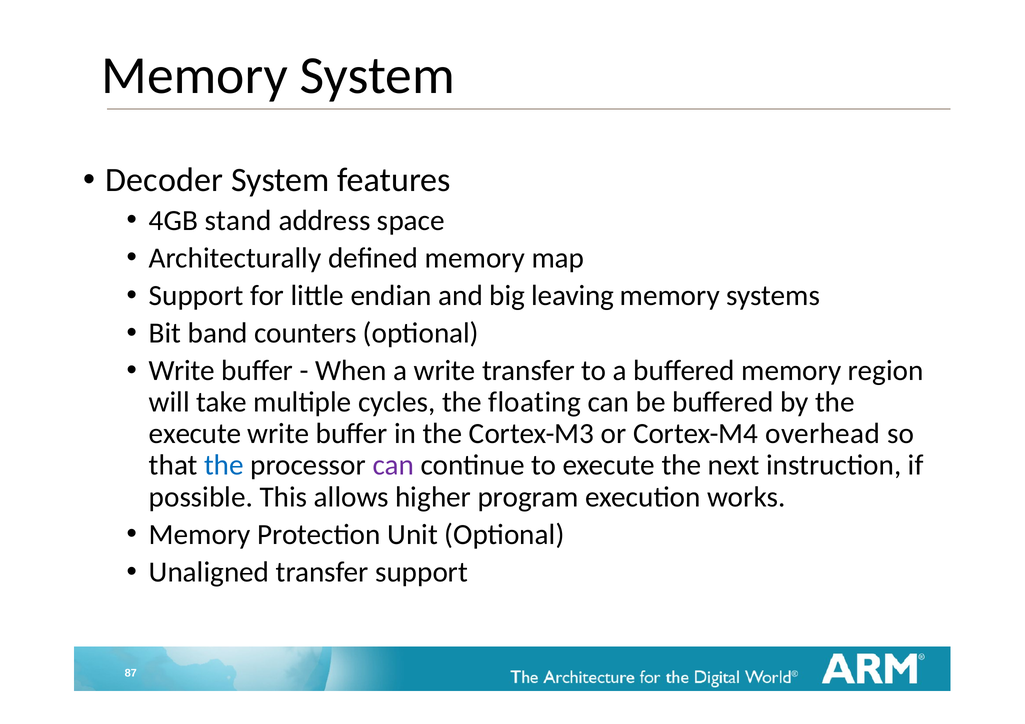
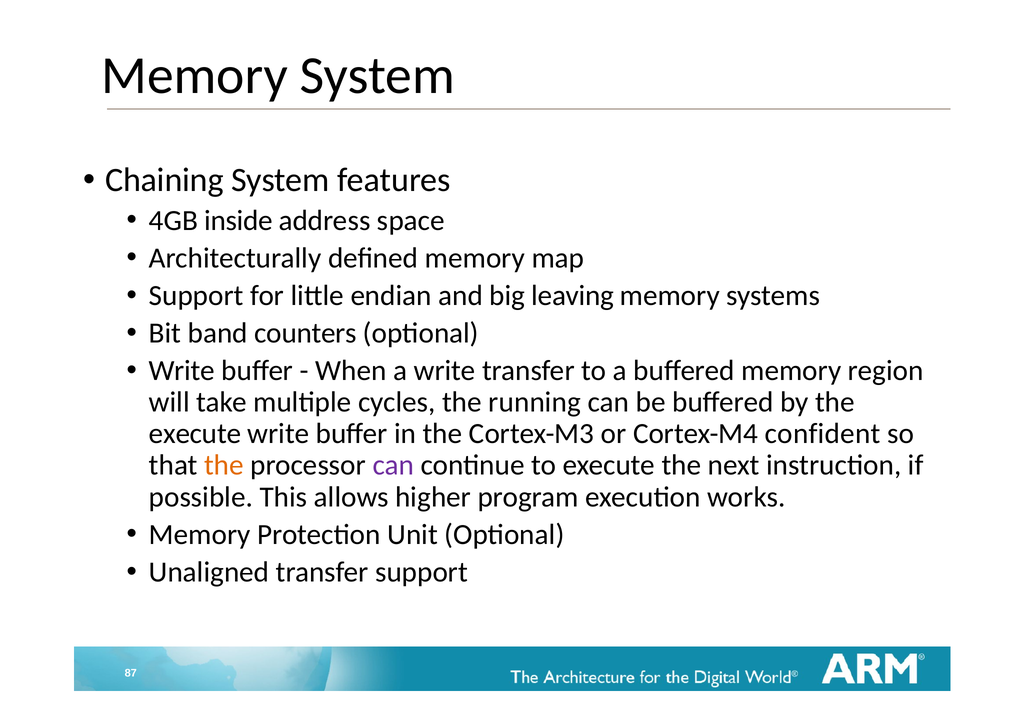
Decoder: Decoder -> Chaining
stand: stand -> inside
floating: floating -> running
overhead: overhead -> confident
the at (224, 466) colour: blue -> orange
